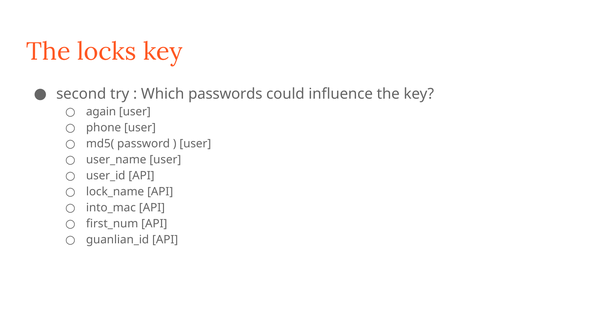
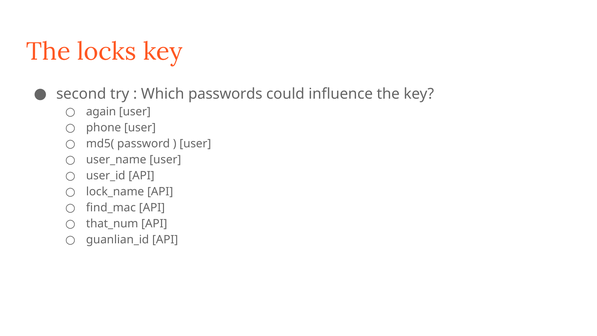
into_mac: into_mac -> find_mac
first_num: first_num -> that_num
